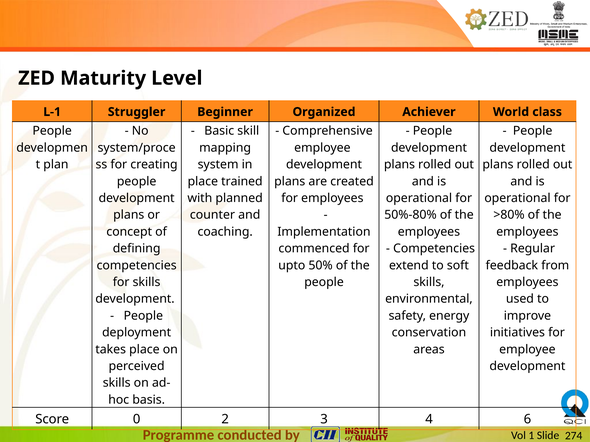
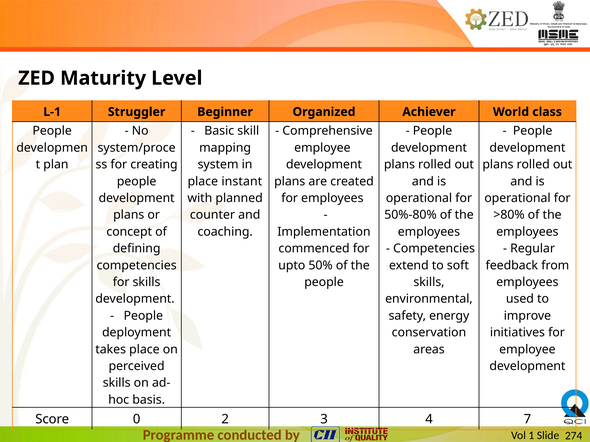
trained: trained -> instant
6: 6 -> 7
